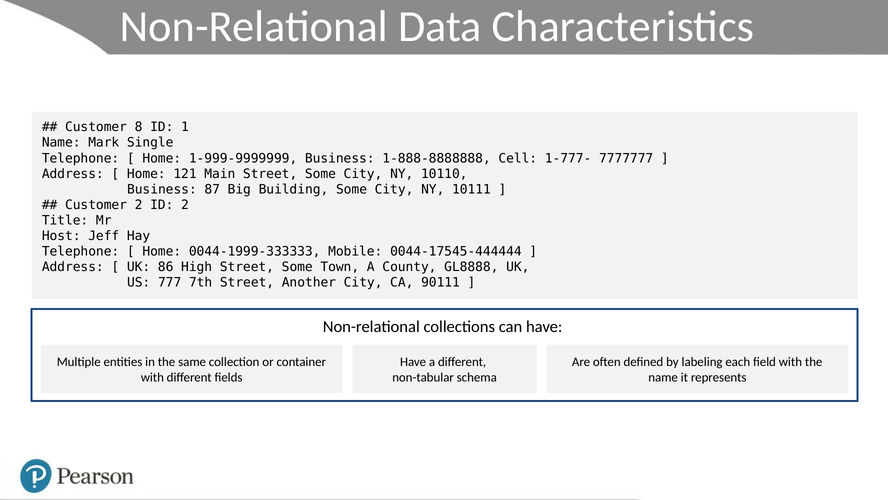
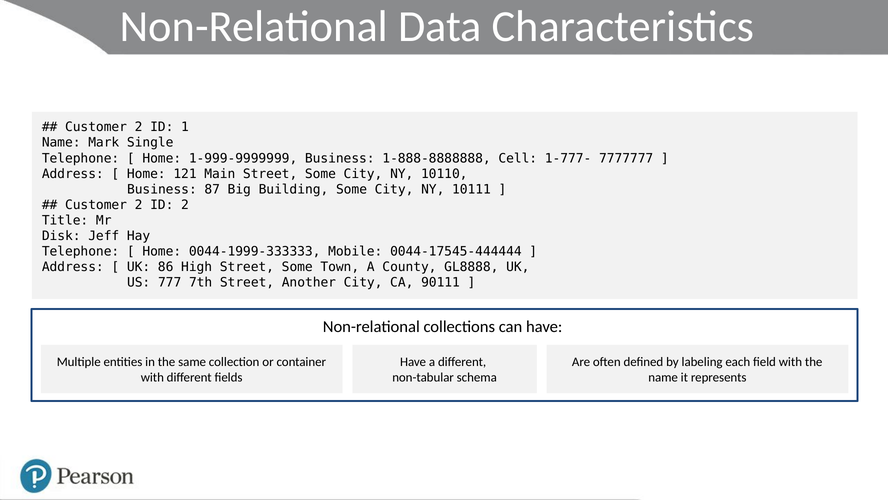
8 at (139, 127): 8 -> 2
Host: Host -> Disk
